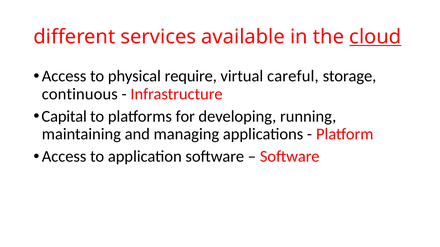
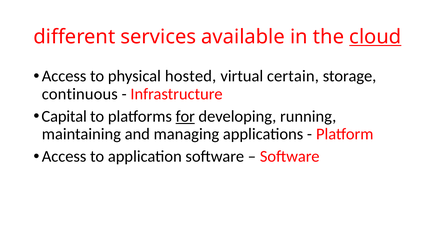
require: require -> hosted
careful: careful -> certain
for underline: none -> present
